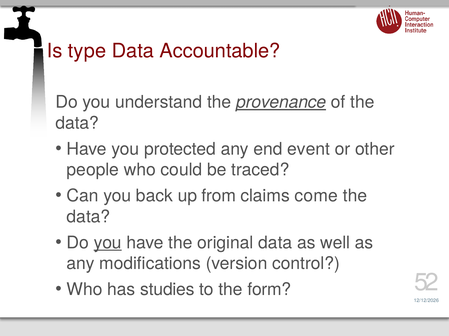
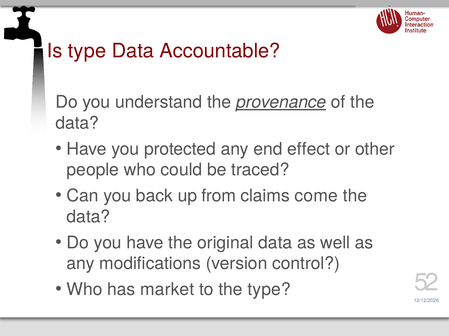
event: event -> effect
you at (108, 243) underline: present -> none
studies: studies -> market
the form: form -> type
